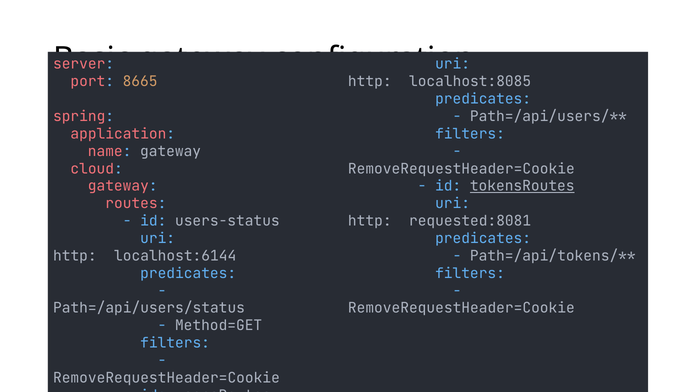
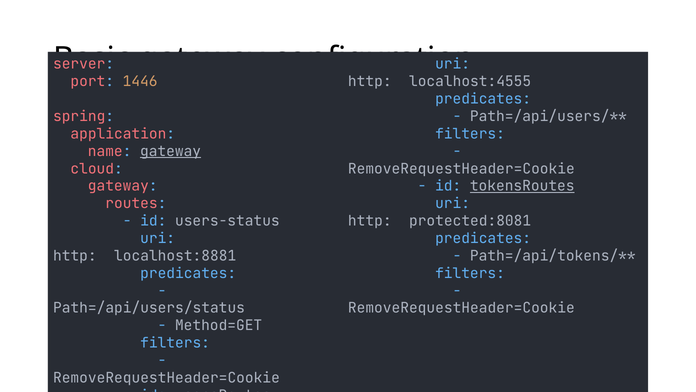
8665: 8665 -> 1446
http://localhost:8085: http://localhost:8085 -> http://localhost:4555
gateway at (171, 151) underline: none -> present
http://requested:8081: http://requested:8081 -> http://protected:8081
http://localhost:6144: http://localhost:6144 -> http://localhost:8881
